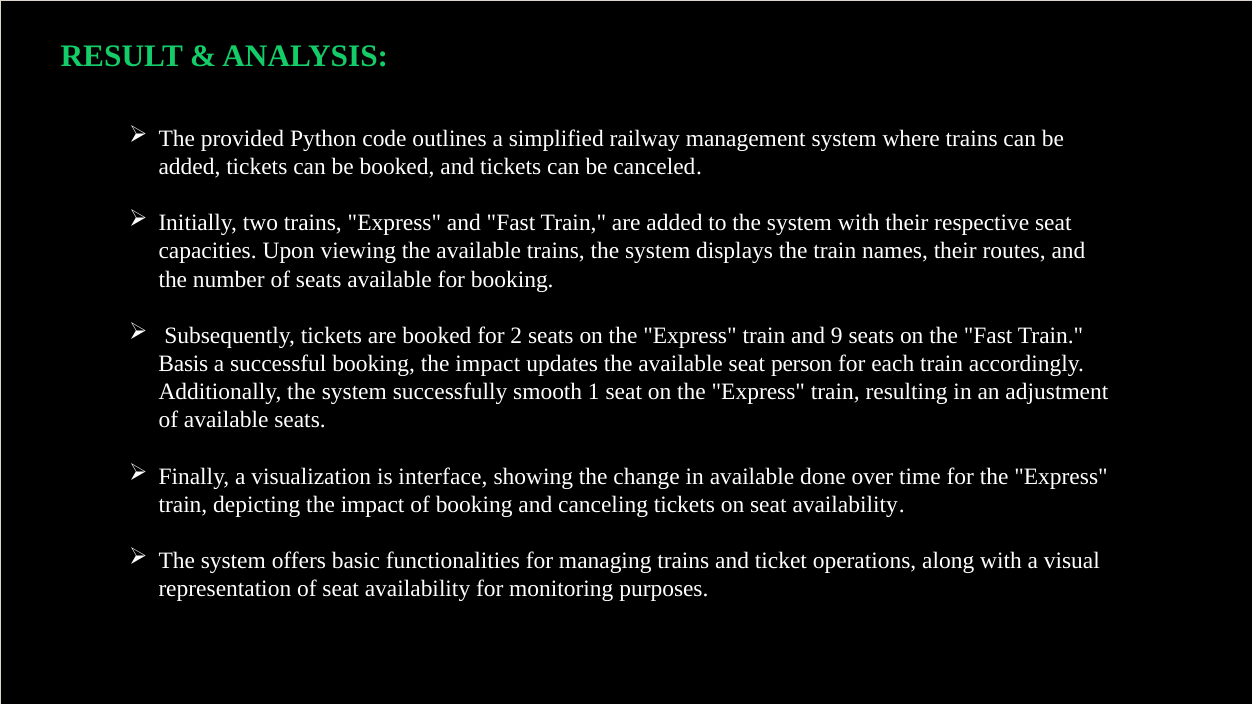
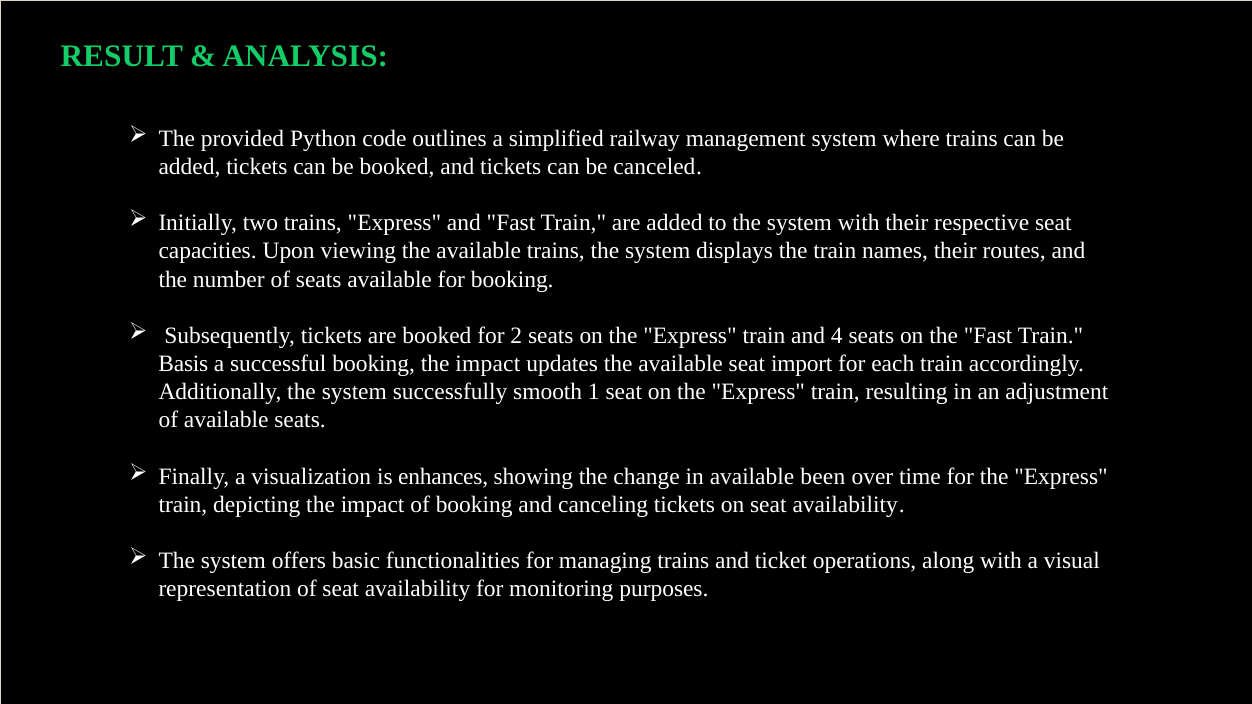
9: 9 -> 4
person: person -> import
interface: interface -> enhances
done: done -> been
